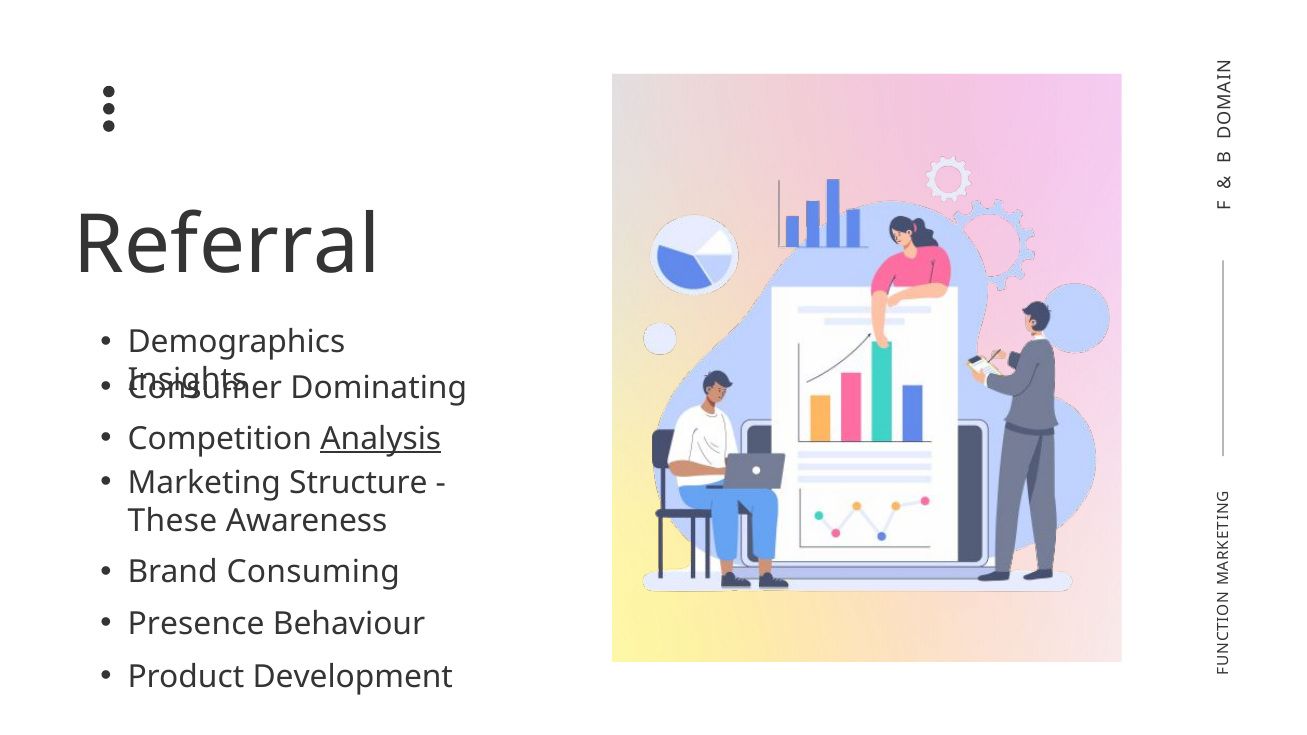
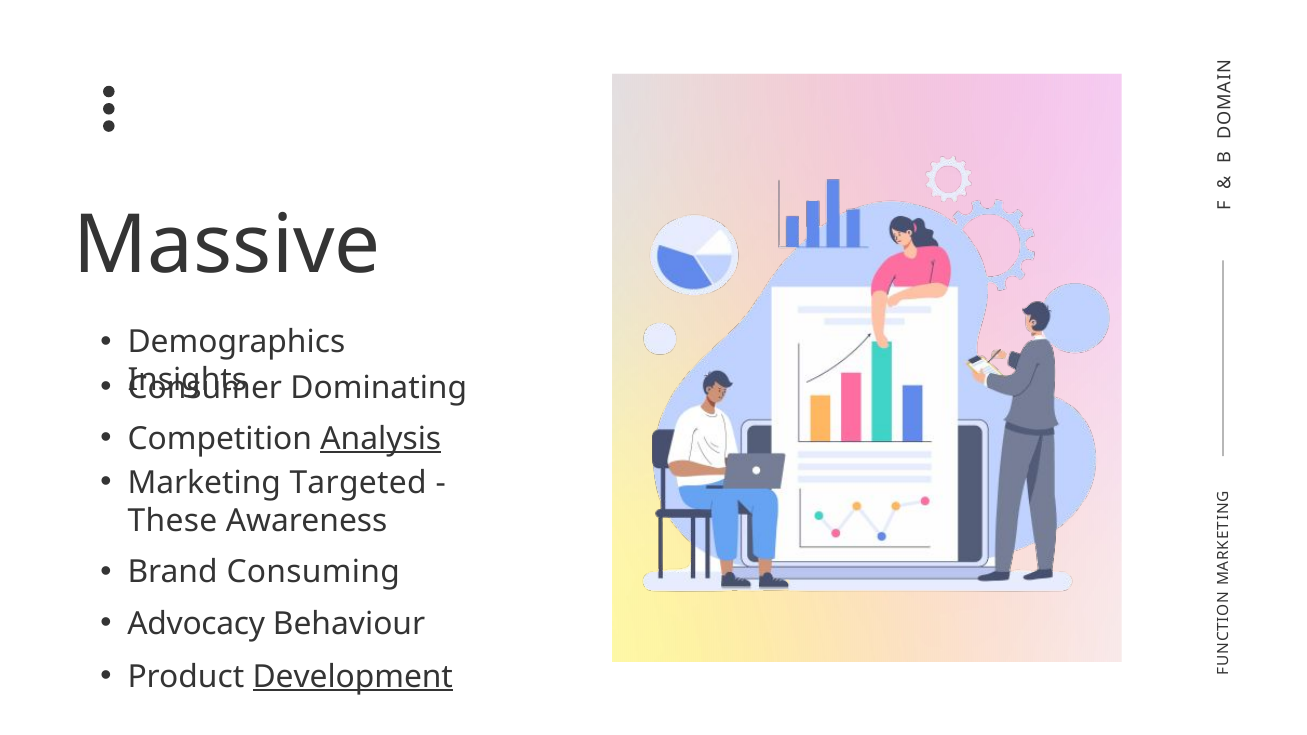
Referral: Referral -> Massive
Structure: Structure -> Targeted
Presence: Presence -> Advocacy
Development underline: none -> present
